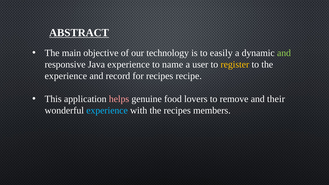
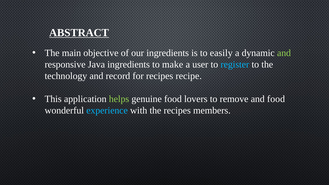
our technology: technology -> ingredients
Java experience: experience -> ingredients
name: name -> make
register colour: yellow -> light blue
experience at (66, 76): experience -> technology
helps colour: pink -> light green
and their: their -> food
